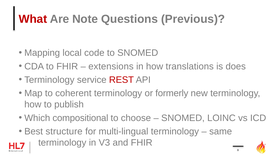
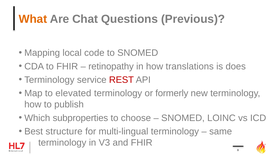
What colour: red -> orange
Note: Note -> Chat
extensions: extensions -> retinopathy
coherent: coherent -> elevated
compositional: compositional -> subproperties
